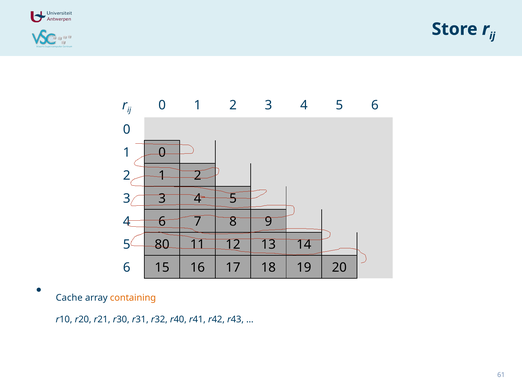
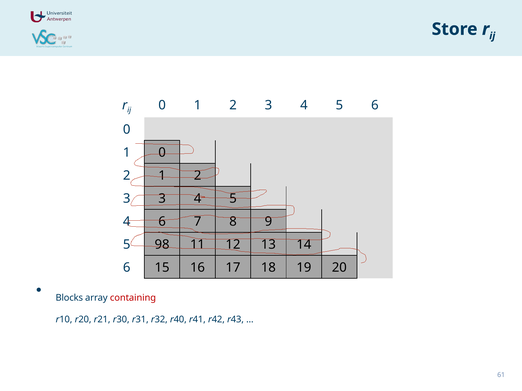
80: 80 -> 98
Cache: Cache -> Blocks
containing colour: orange -> red
